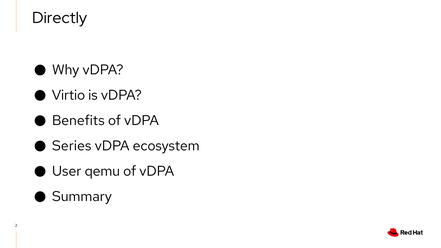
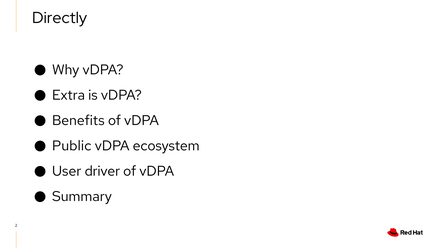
Virtio: Virtio -> Extra
Series: Series -> Public
qemu: qemu -> driver
